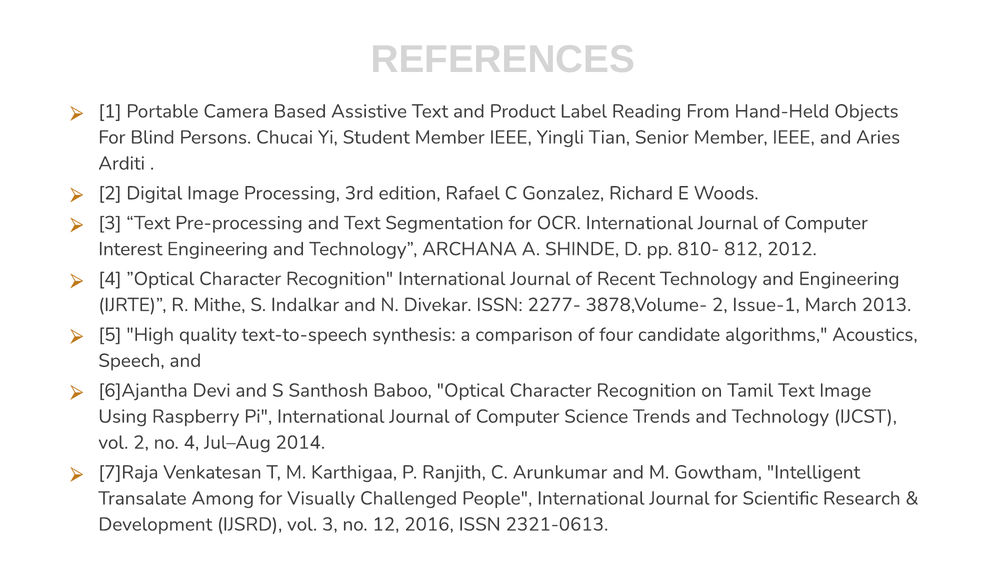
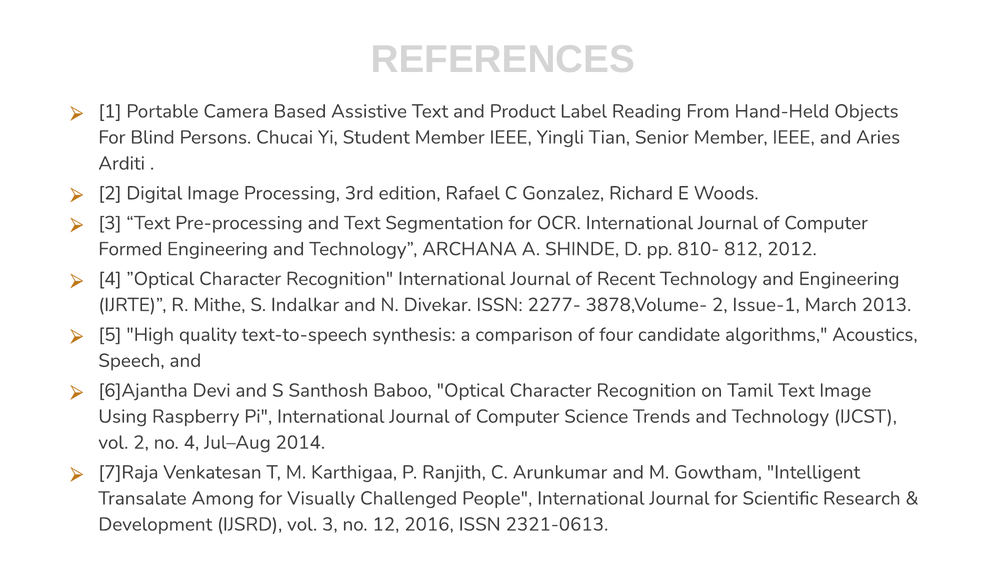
Interest: Interest -> Formed
